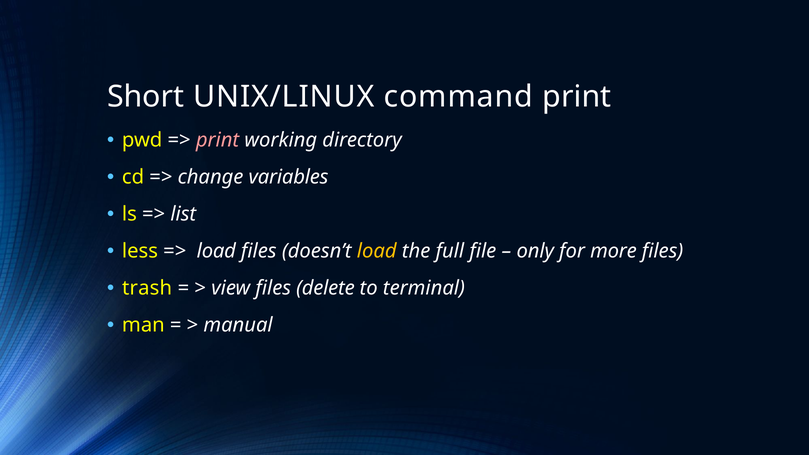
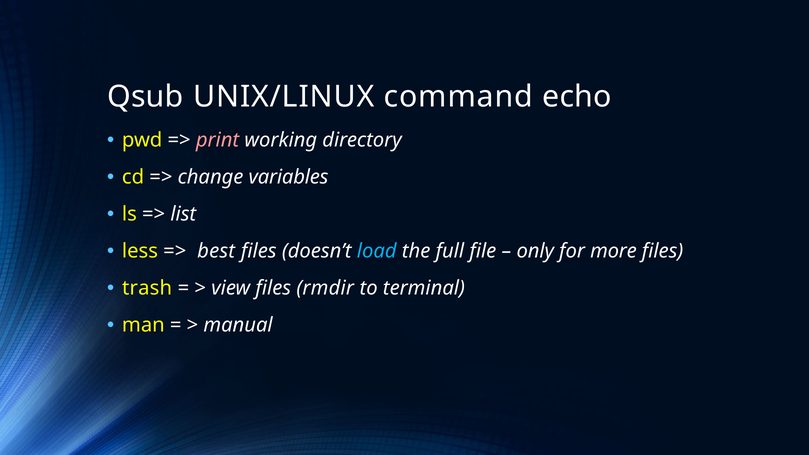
Short: Short -> Qsub
command print: print -> echo
load at (216, 251): load -> best
load at (377, 251) colour: yellow -> light blue
delete: delete -> rmdir
